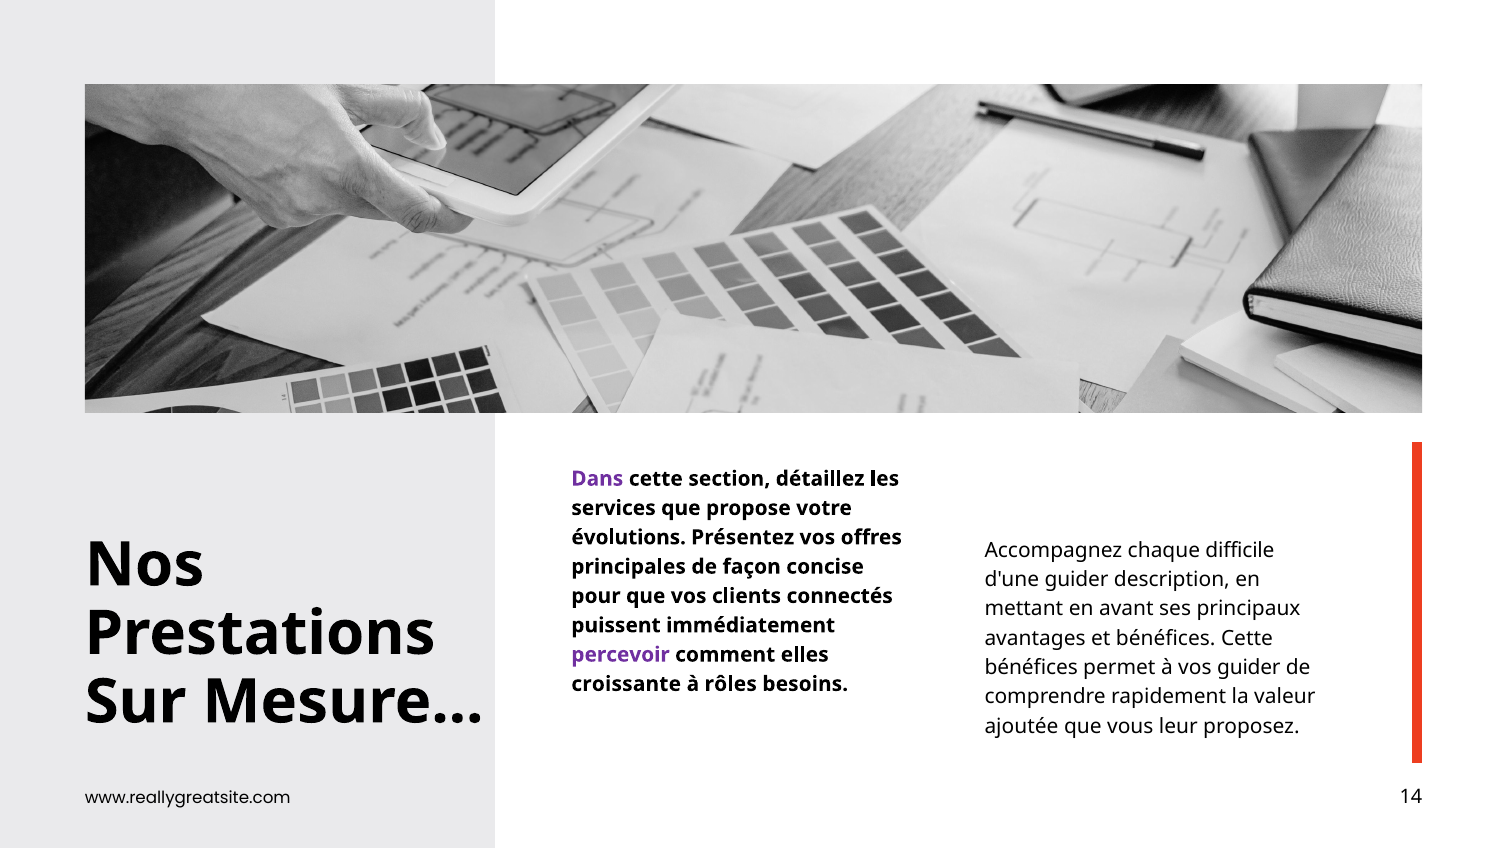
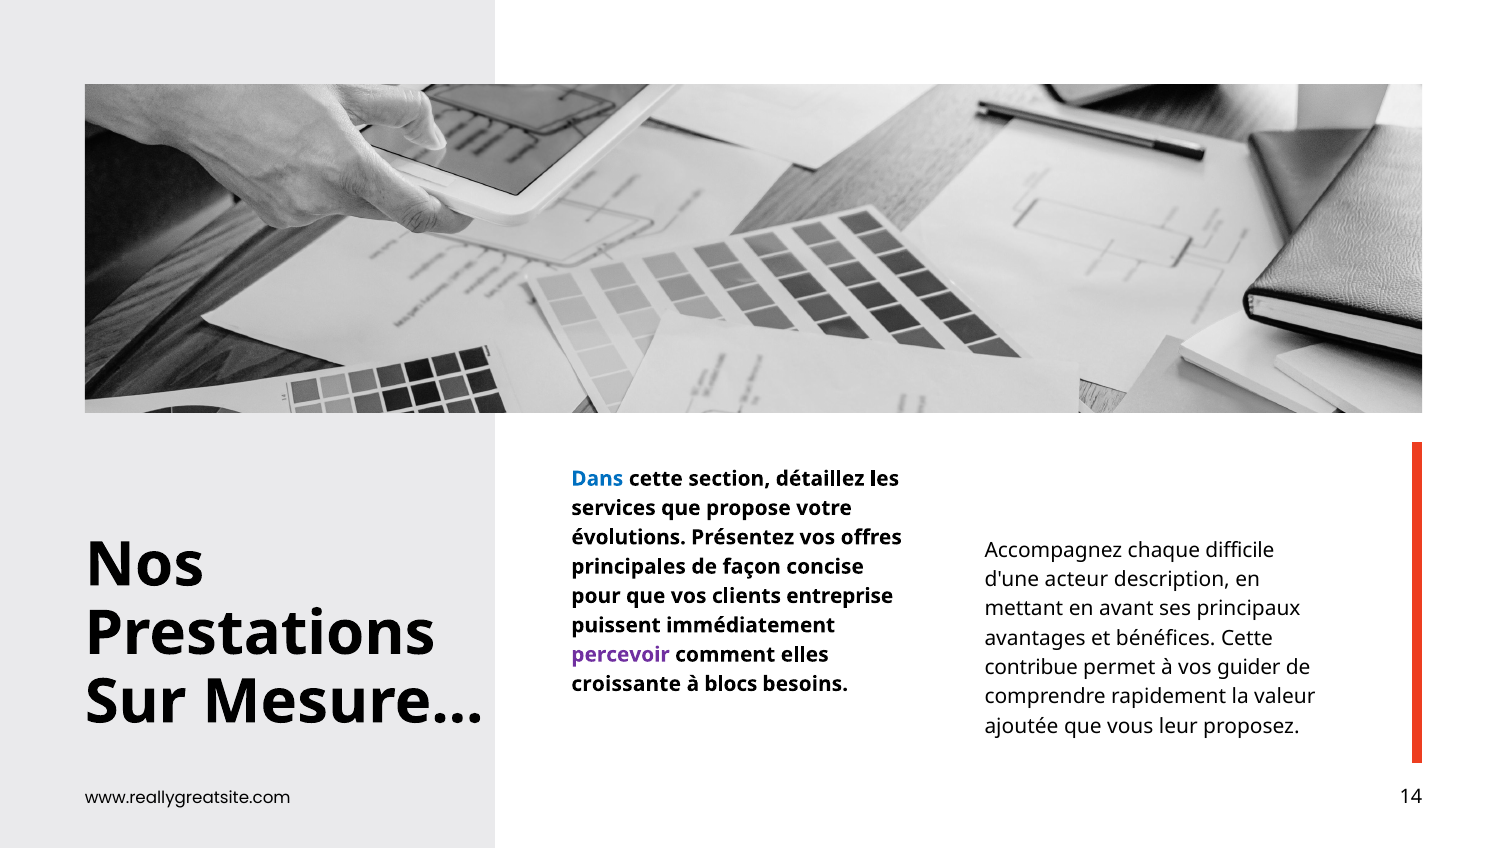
Dans colour: purple -> blue
d'une guider: guider -> acteur
connectés: connectés -> entreprise
bénéfices at (1031, 667): bénéfices -> contribue
rôles: rôles -> blocs
